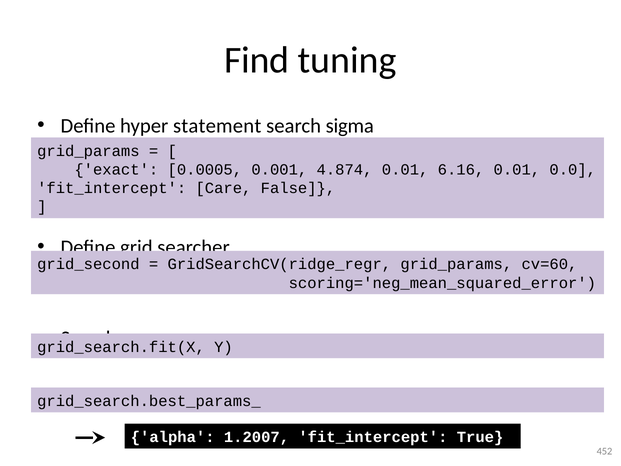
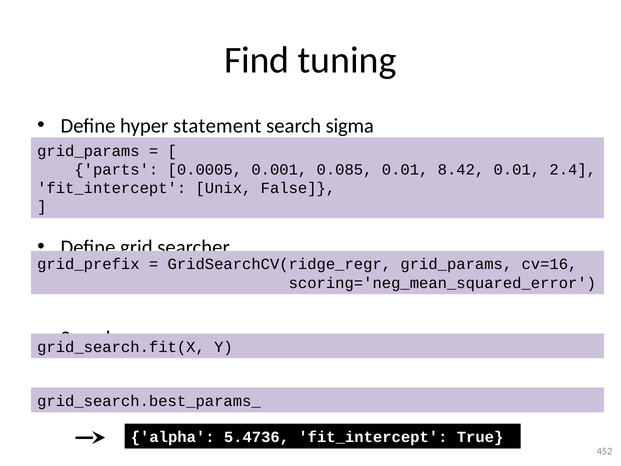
exact: exact -> parts
4.874: 4.874 -> 0.085
6.16: 6.16 -> 8.42
0.0: 0.0 -> 2.4
Care: Care -> Unix
grid_second: grid_second -> grid_prefix
cv=60: cv=60 -> cv=16
1.2007: 1.2007 -> 5.4736
